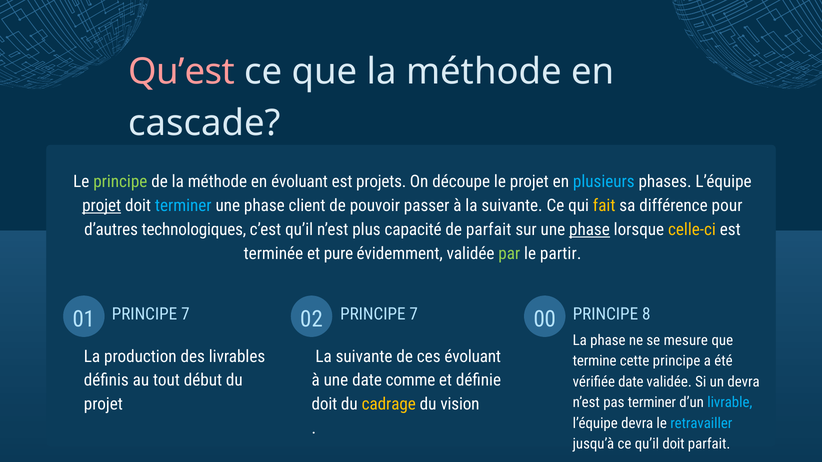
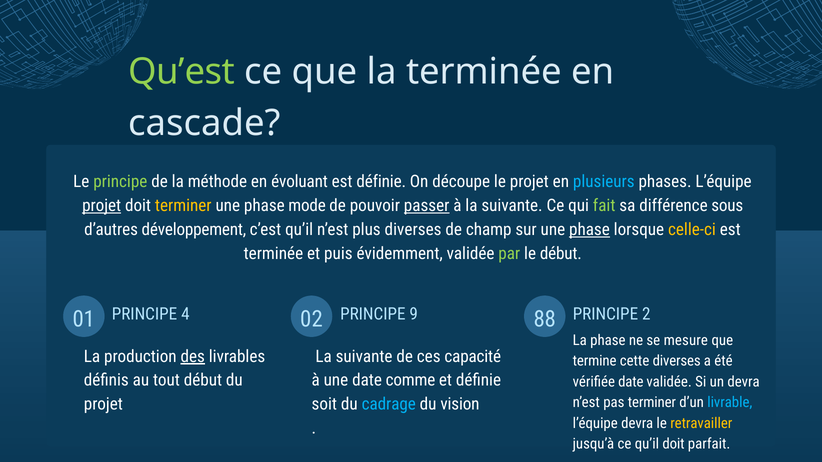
Qu’est colour: pink -> light green
que la méthode: méthode -> terminée
est projets: projets -> définie
terminer at (183, 206) colour: light blue -> yellow
client: client -> mode
passer underline: none -> present
fait colour: yellow -> light green
pour: pour -> sous
technologiques: technologiques -> développement
plus capacité: capacité -> diverses
de parfait: parfait -> champ
pure: pure -> puis
le partir: partir -> début
7 at (185, 314): 7 -> 4
7 at (414, 314): 7 -> 9
8: 8 -> 2
00: 00 -> 88
des underline: none -> present
ces évoluant: évoluant -> capacité
cette principe: principe -> diverses
doit at (324, 405): doit -> soit
cadrage colour: yellow -> light blue
retravailler colour: light blue -> yellow
